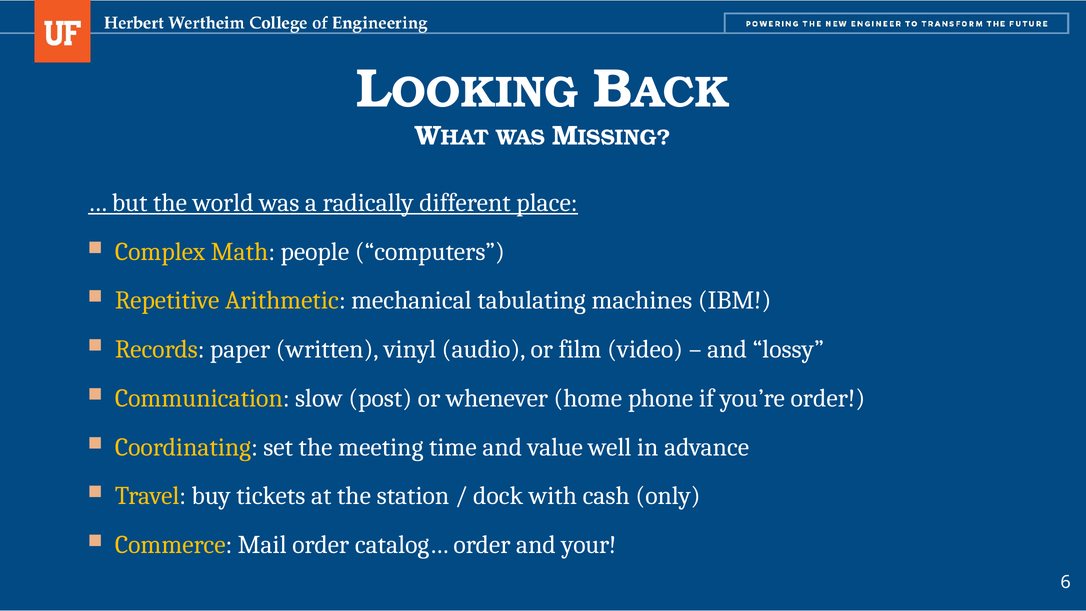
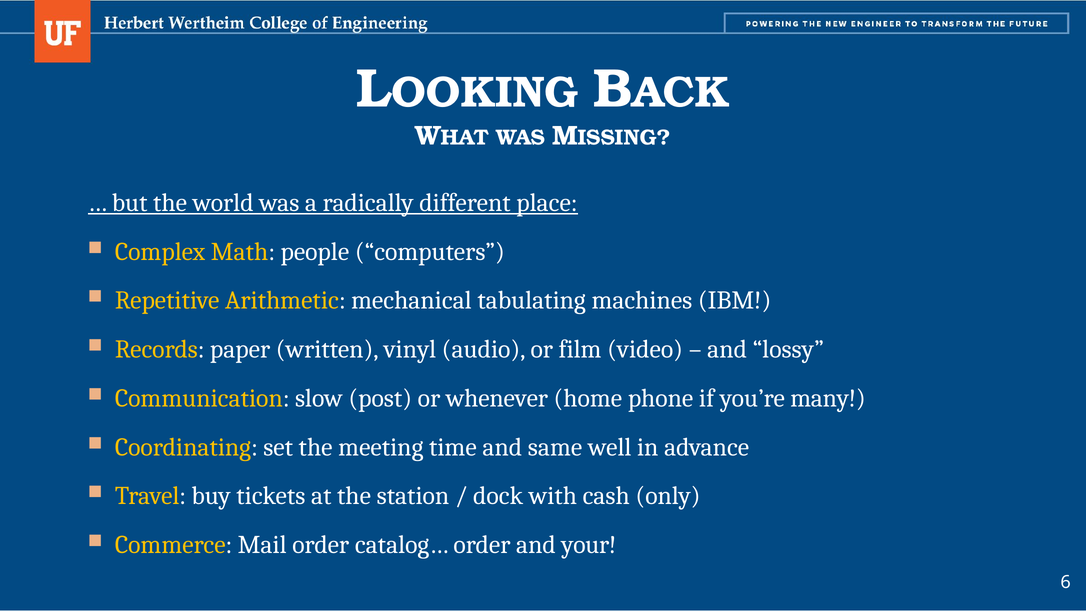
you’re order: order -> many
value: value -> same
